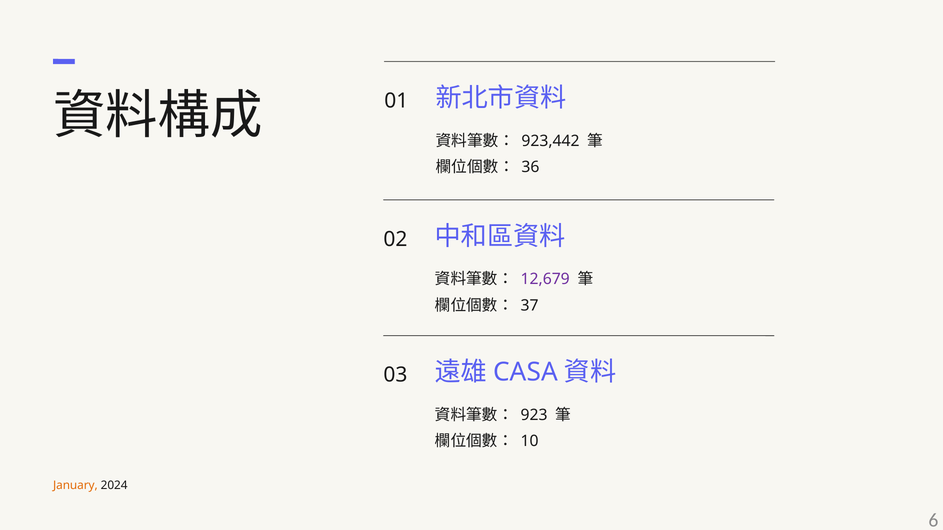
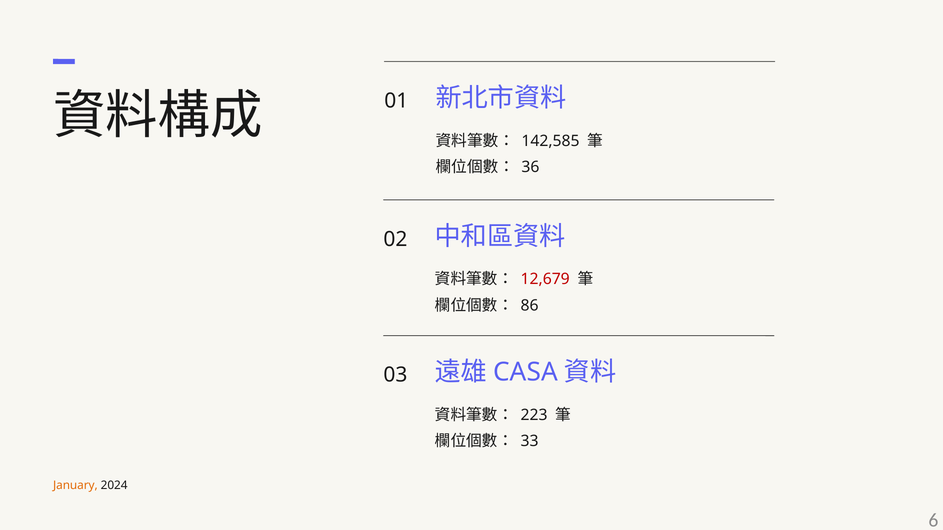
923,442: 923,442 -> 142,585
12,679 colour: purple -> red
37: 37 -> 86
923: 923 -> 223
10: 10 -> 33
